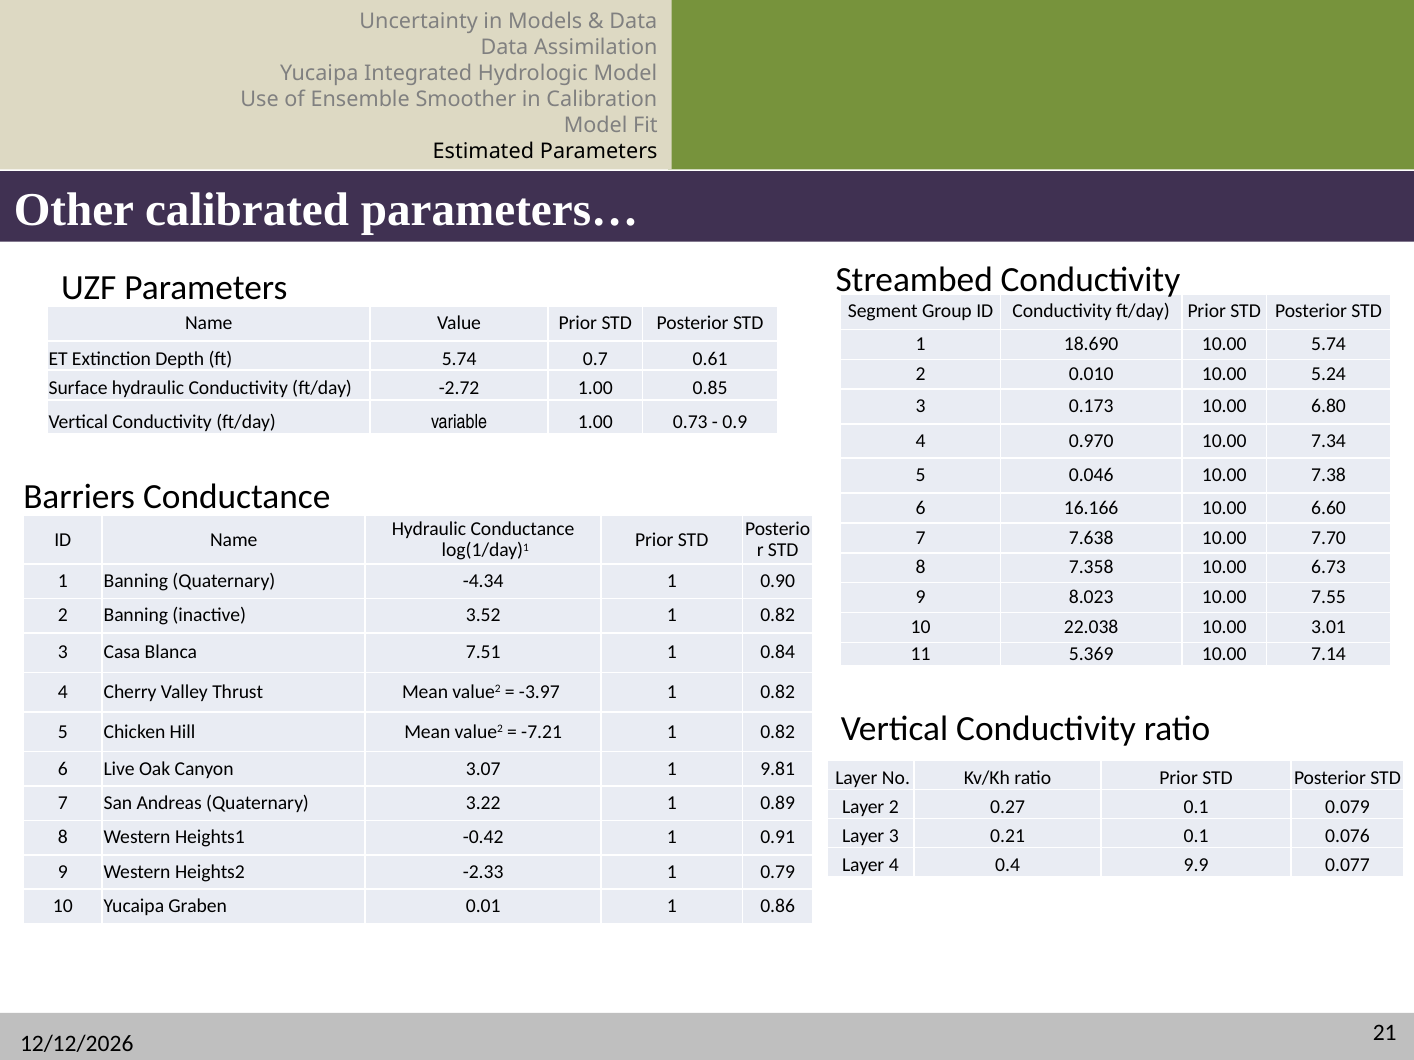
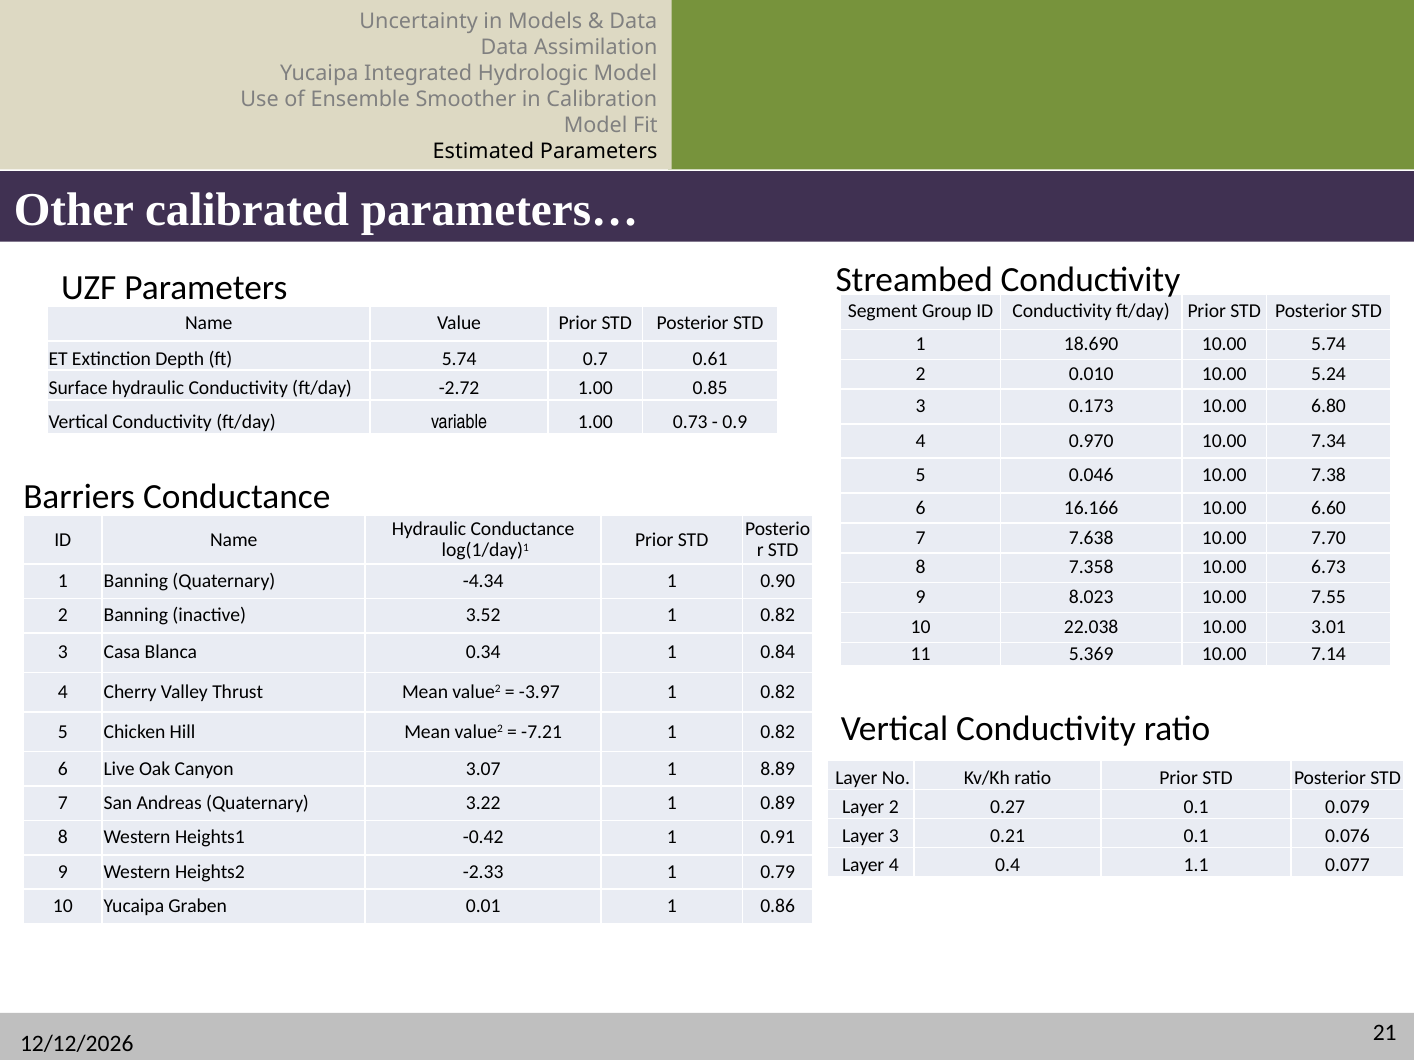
7.51: 7.51 -> 0.34
9.81: 9.81 -> 8.89
9.9: 9.9 -> 1.1
